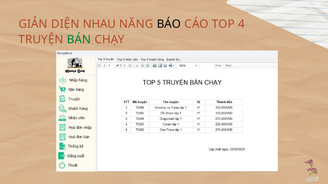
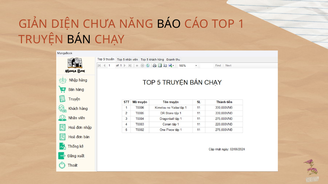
NHAU: NHAU -> CHƯA
4: 4 -> 1
BÁN colour: green -> black
